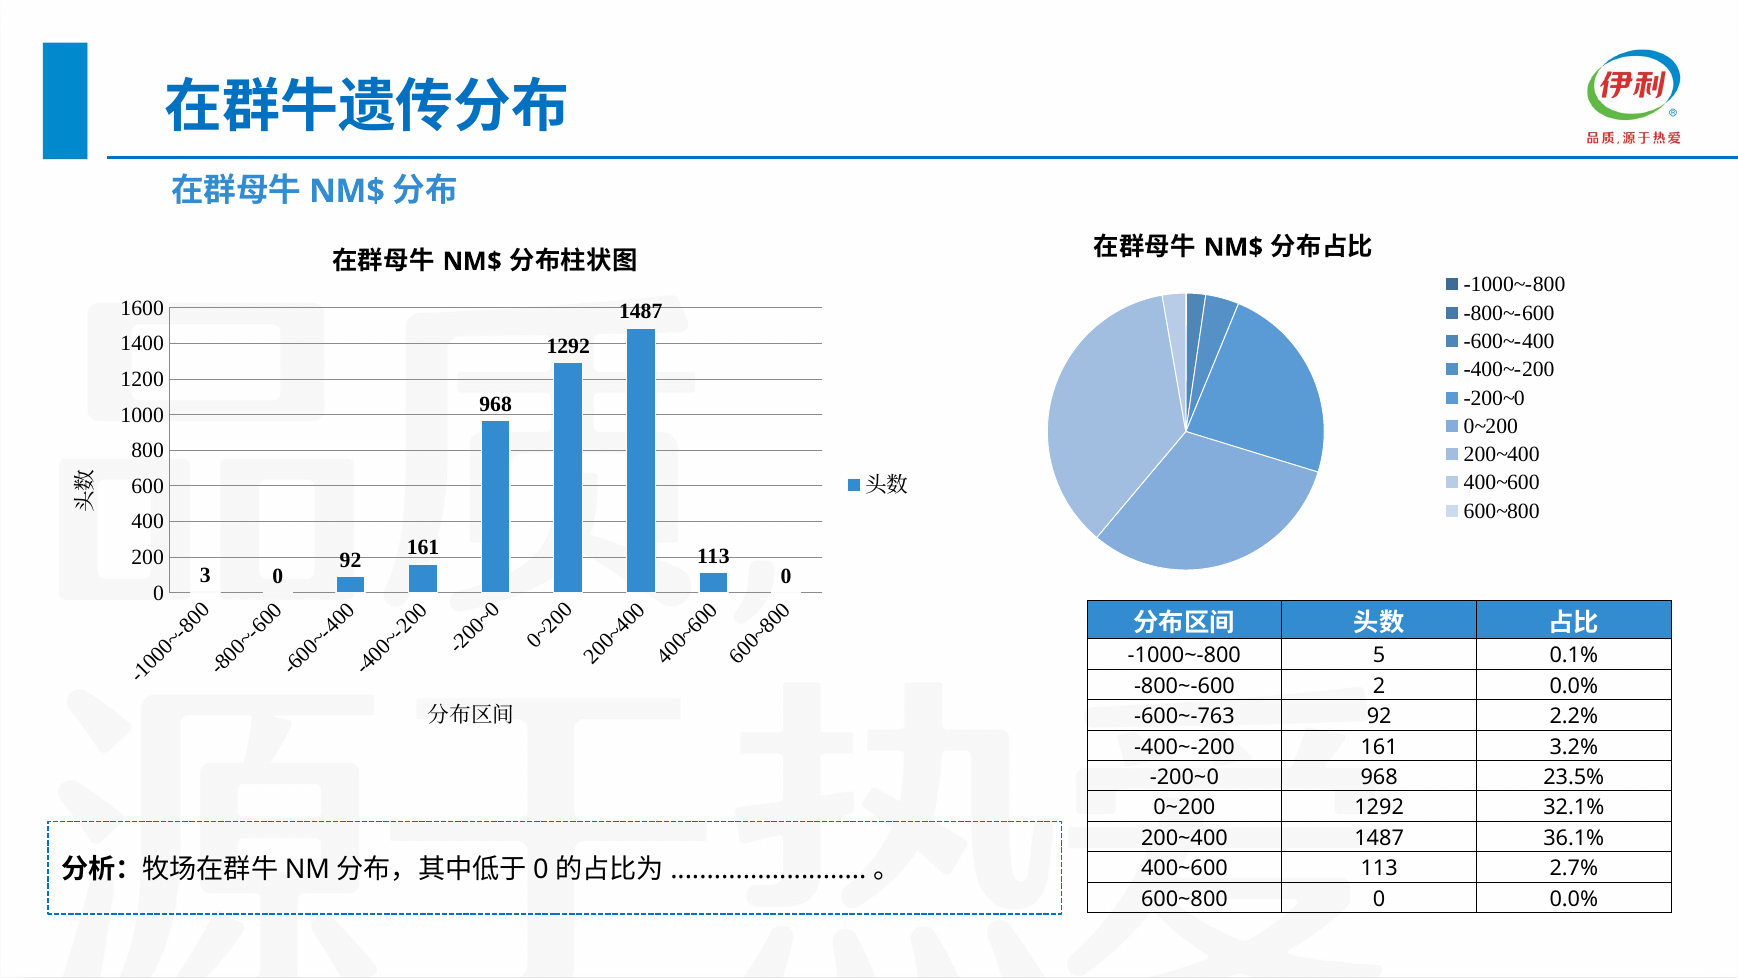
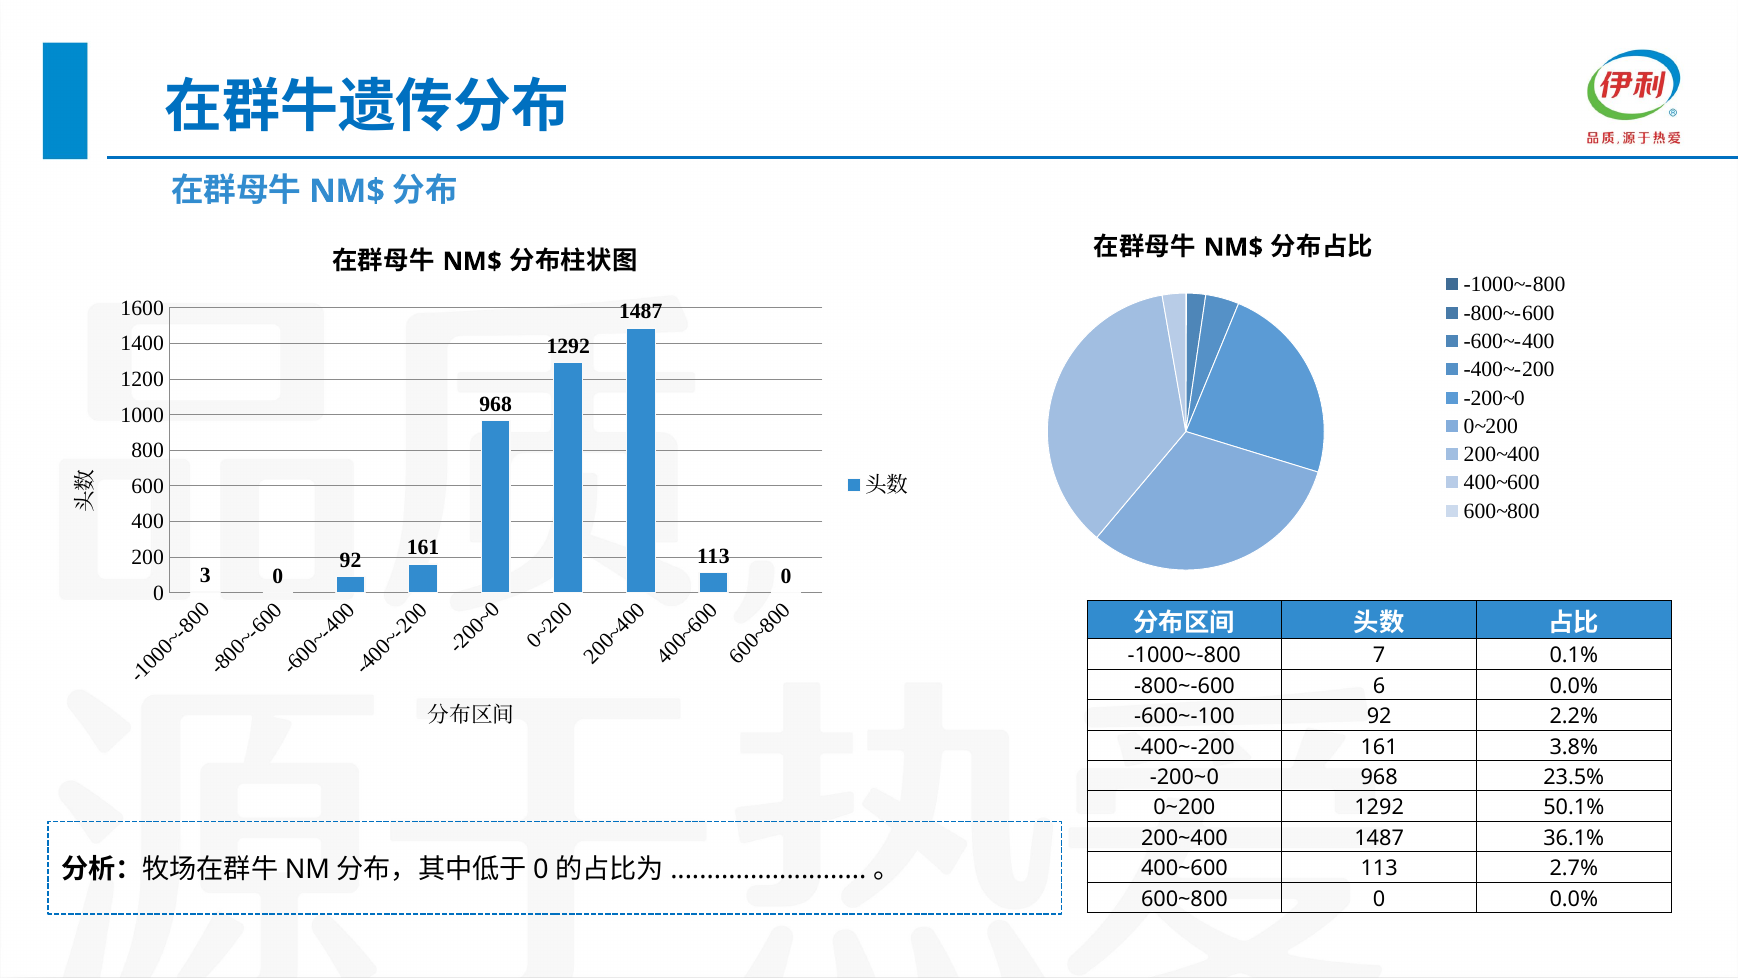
5: 5 -> 7
-800~-600 2: 2 -> 6
-600~-763: -600~-763 -> -600~-100
3.2%: 3.2% -> 3.8%
32.1%: 32.1% -> 50.1%
